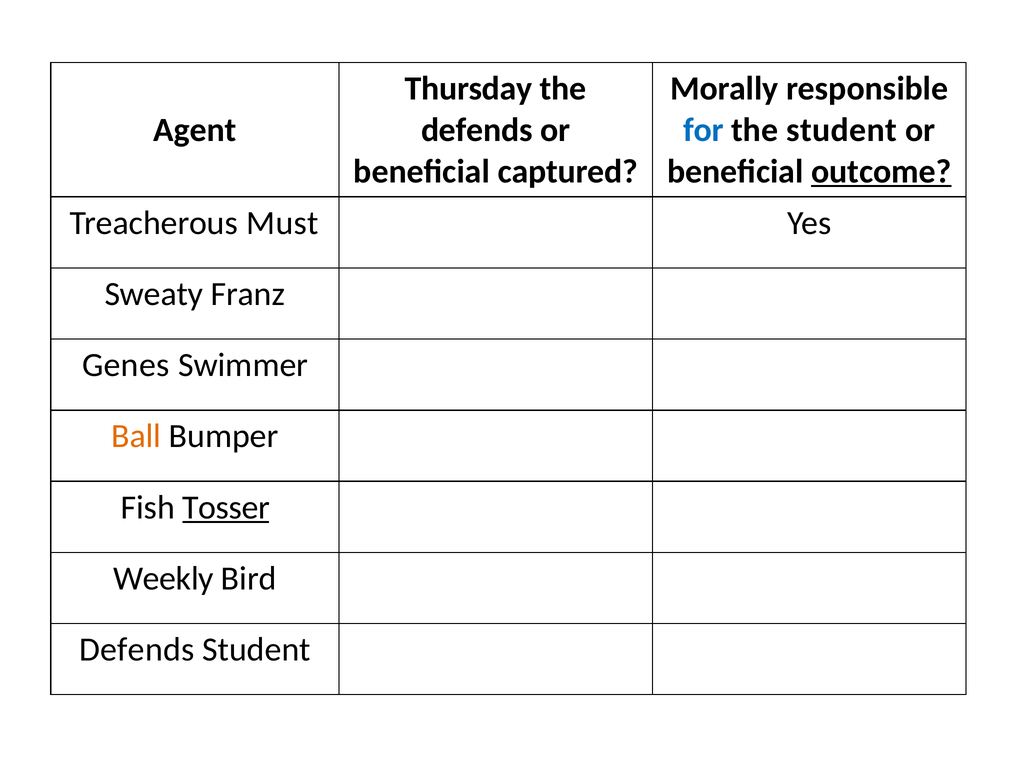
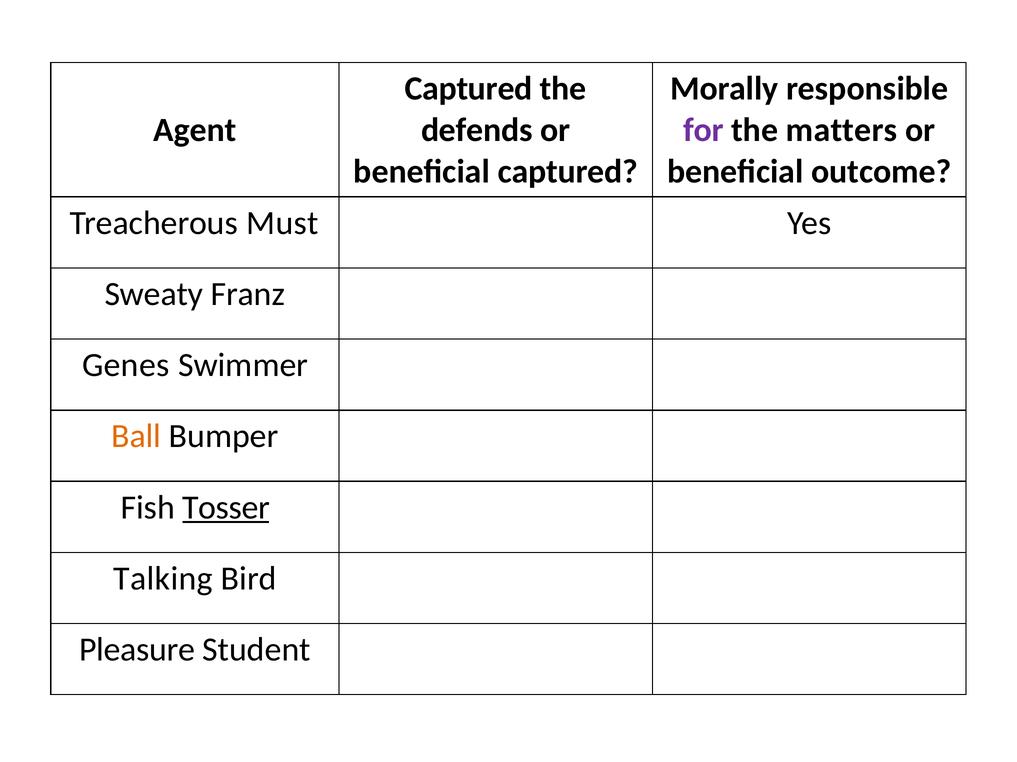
Thursday at (469, 89): Thursday -> Captured
for colour: blue -> purple
the student: student -> matters
outcome underline: present -> none
Weekly: Weekly -> Talking
Defends at (137, 650): Defends -> Pleasure
